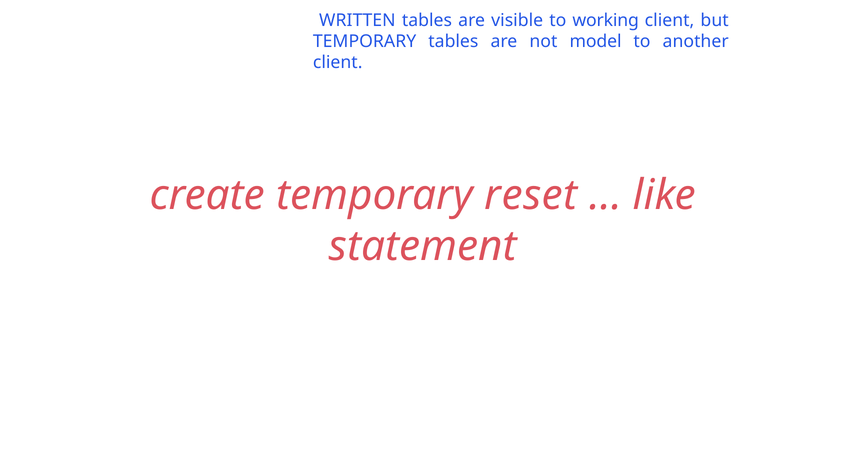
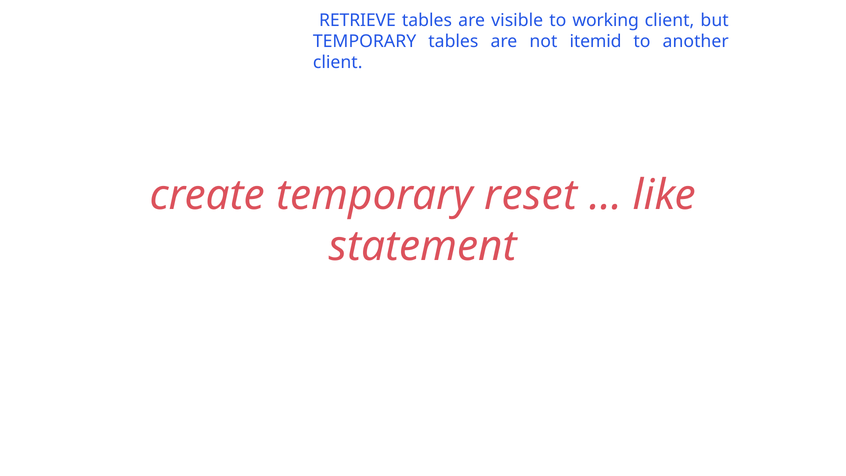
WRITTEN: WRITTEN -> RETRIEVE
model: model -> itemid
